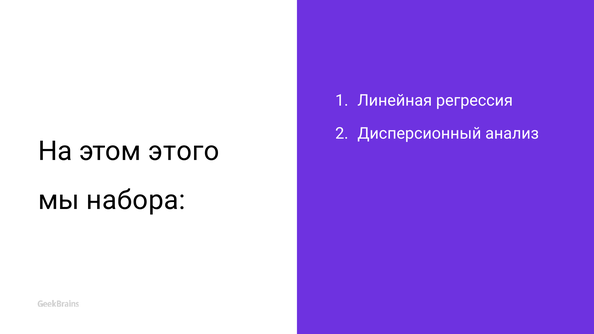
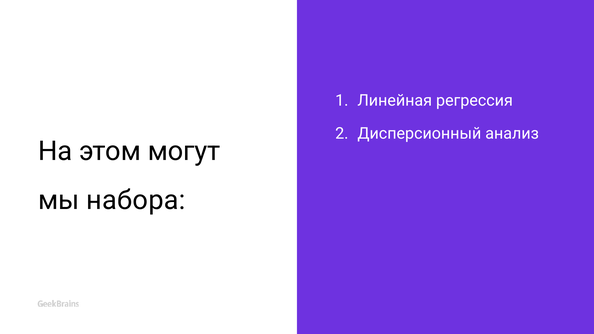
этого: этого -> могут
